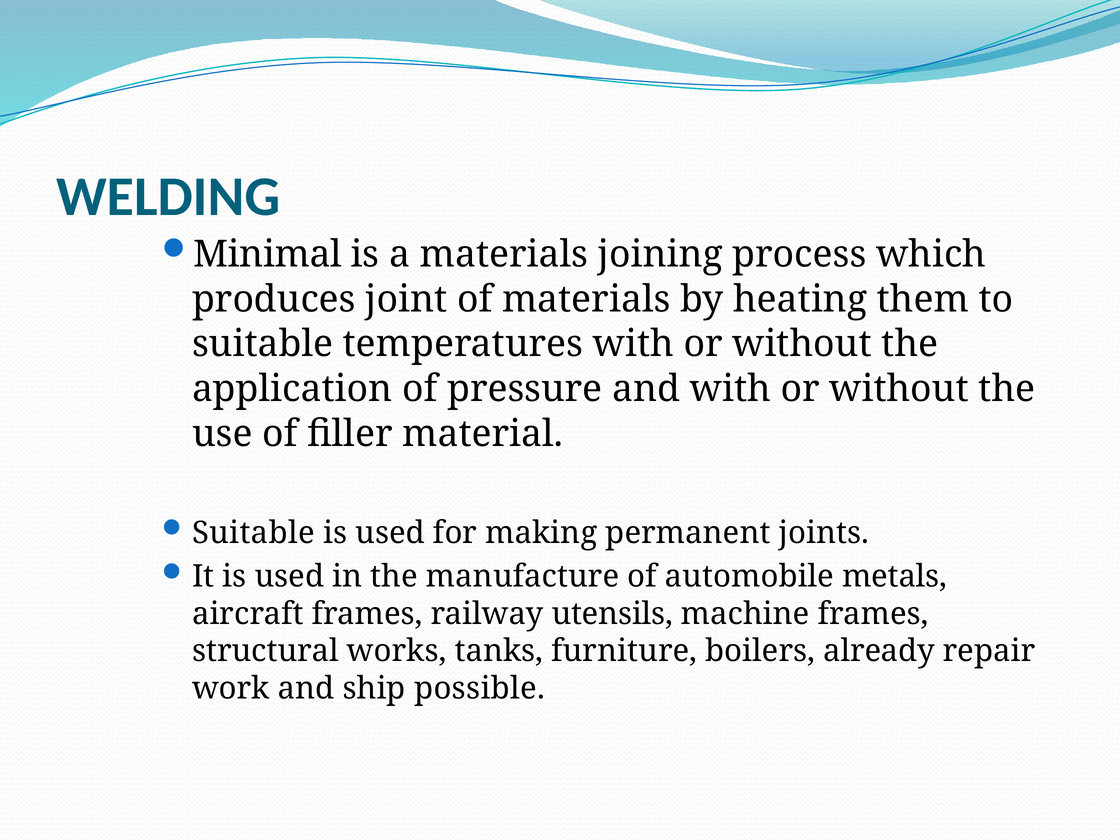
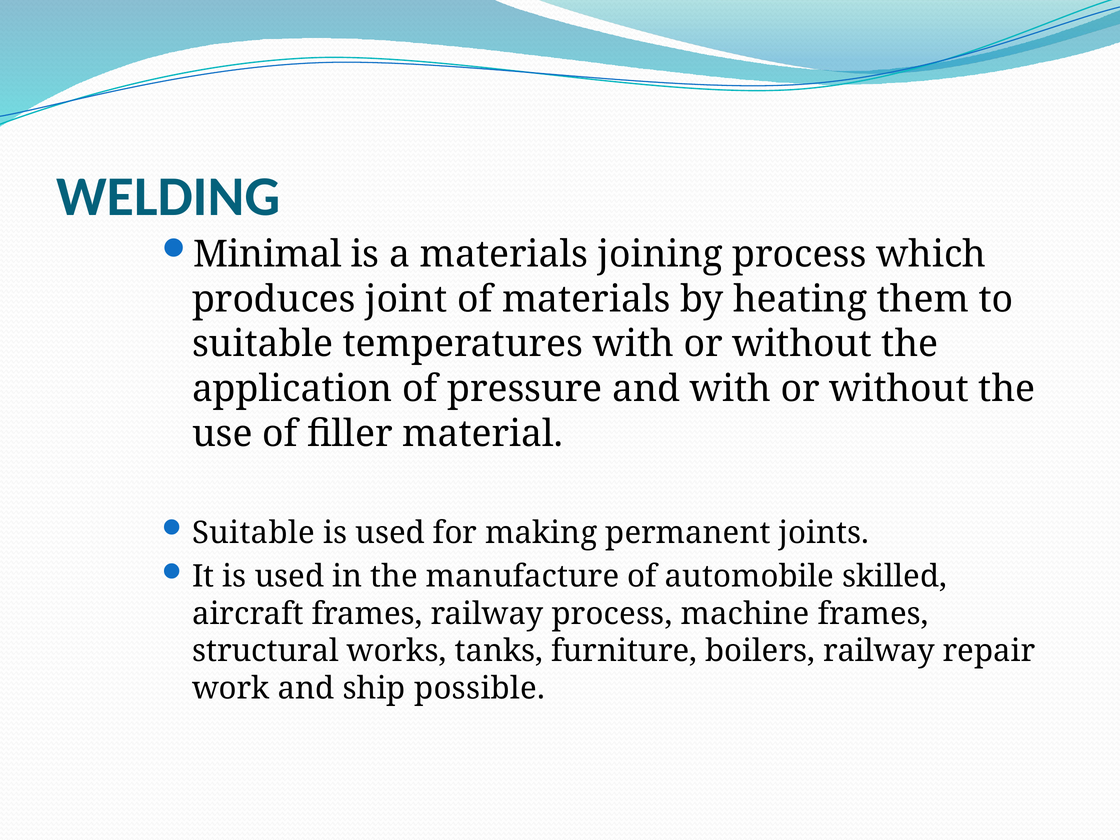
metals: metals -> skilled
railway utensils: utensils -> process
boilers already: already -> railway
